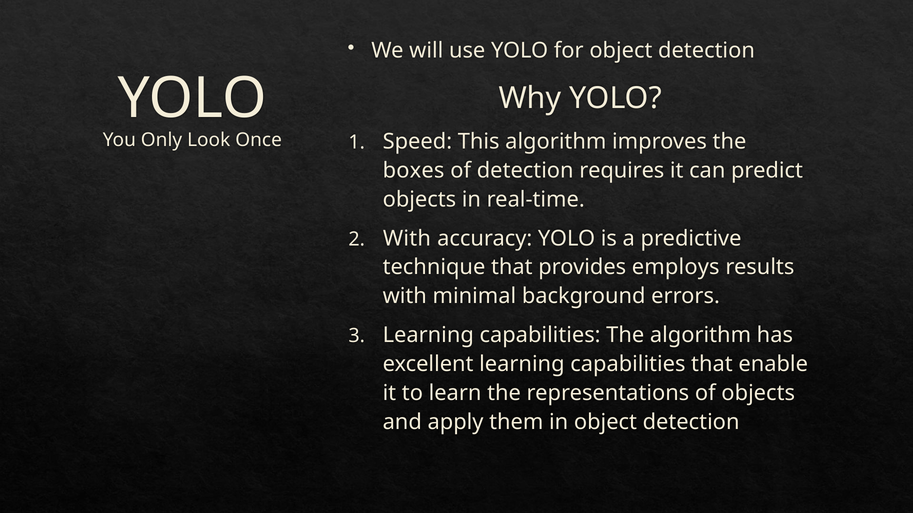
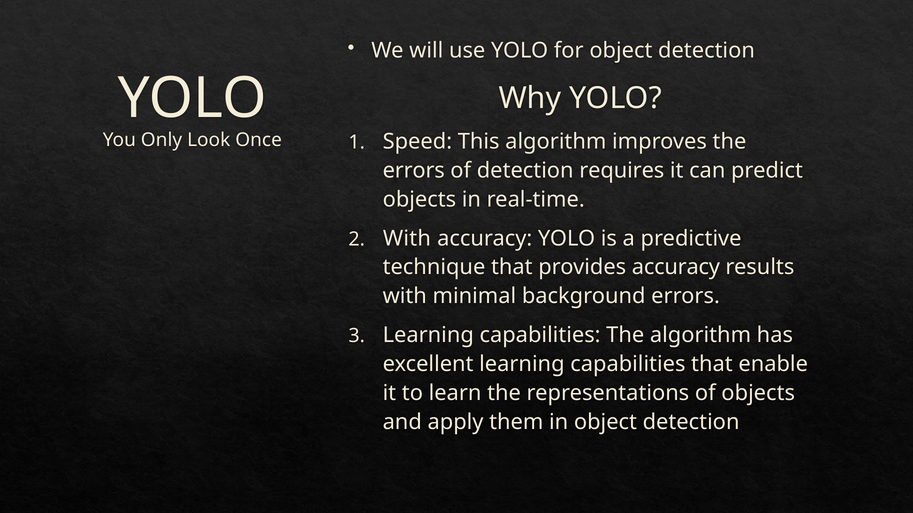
boxes at (414, 171): boxes -> errors
provides employs: employs -> accuracy
